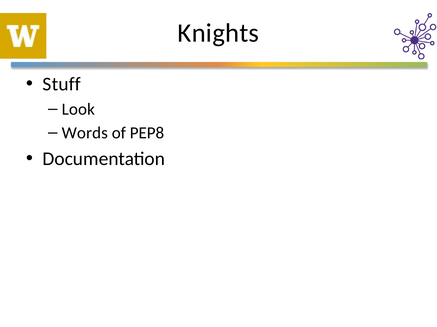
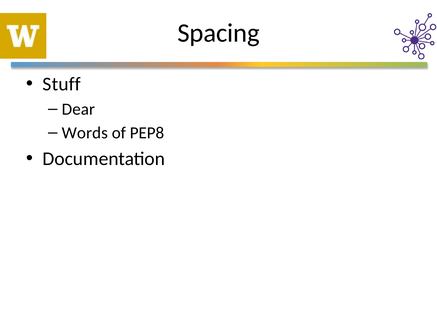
Knights: Knights -> Spacing
Look: Look -> Dear
